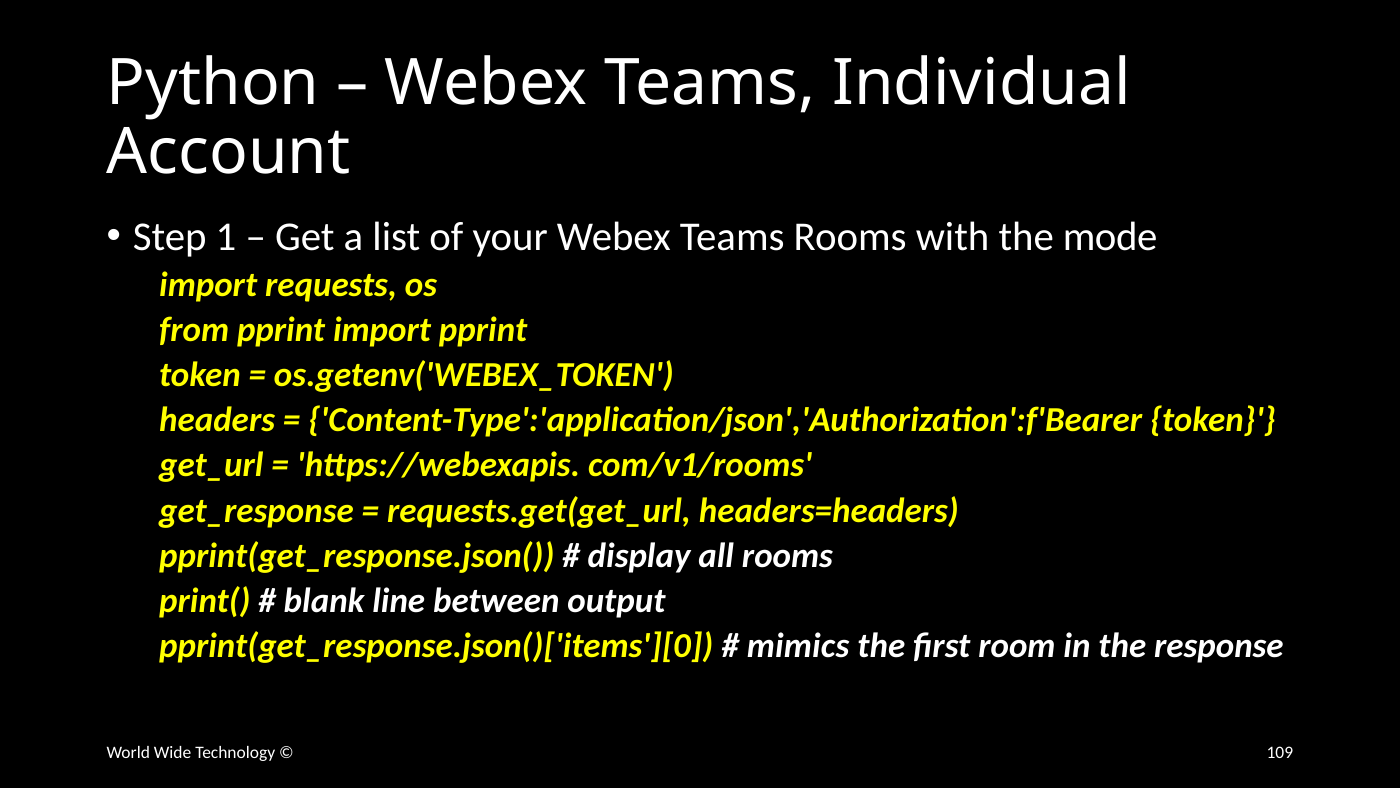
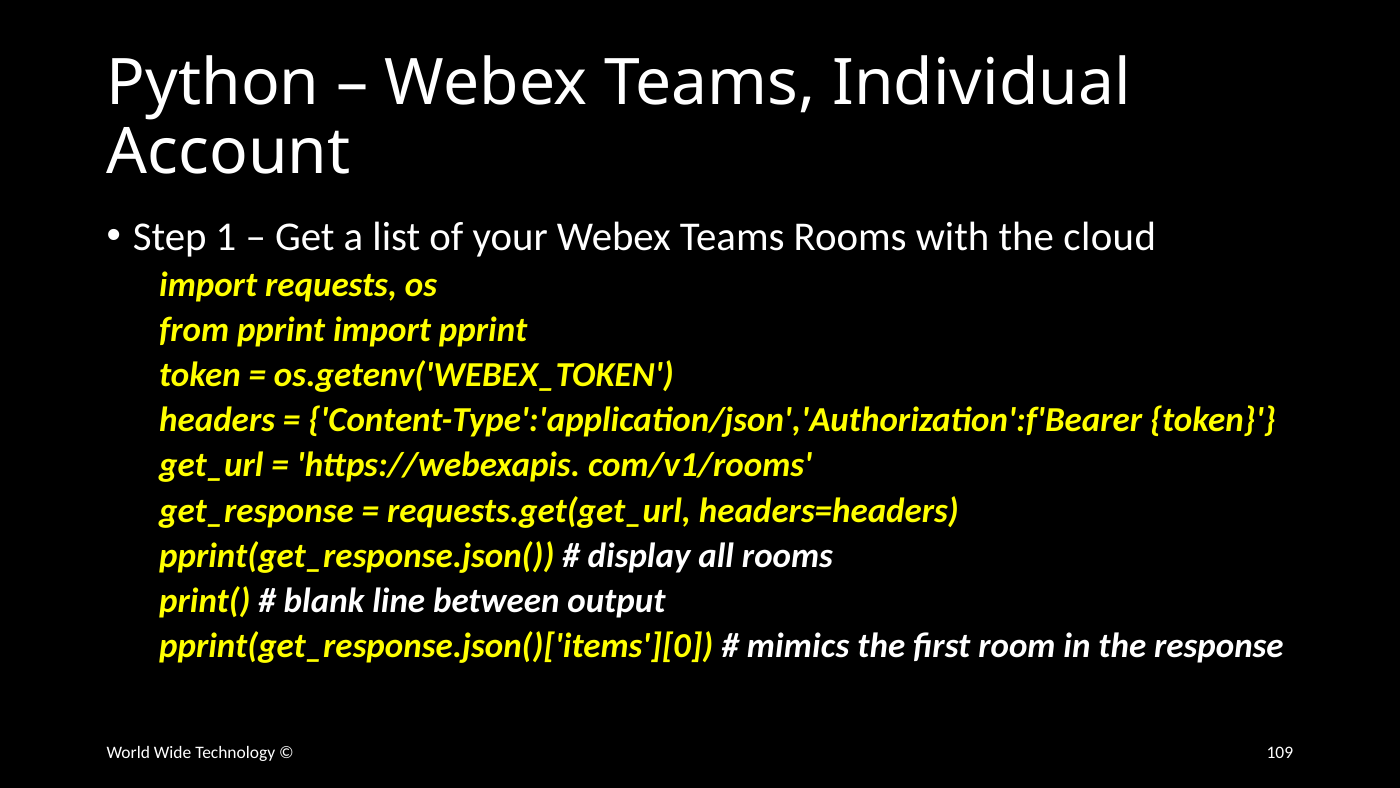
mode: mode -> cloud
